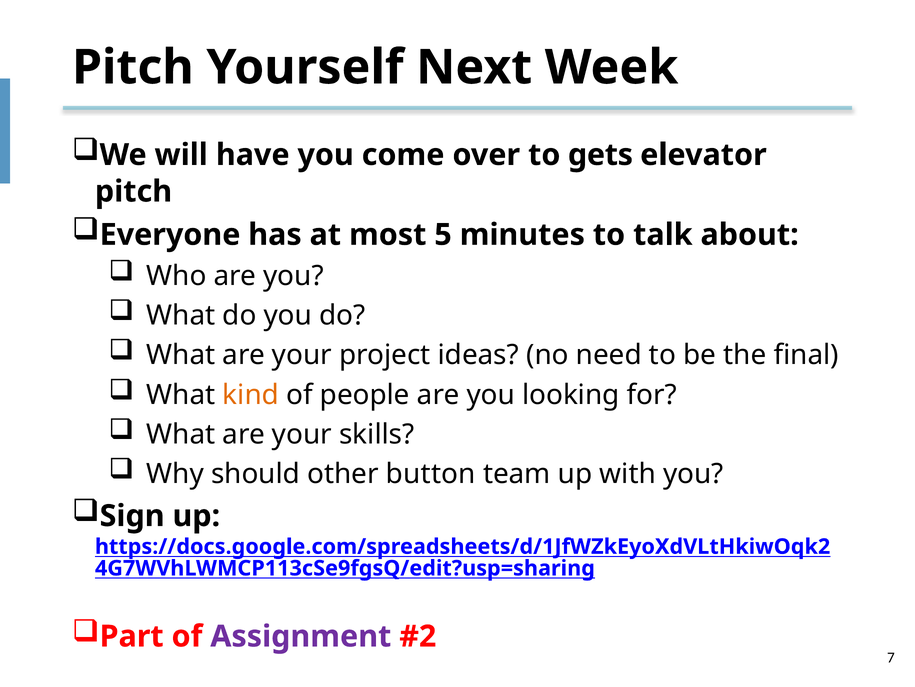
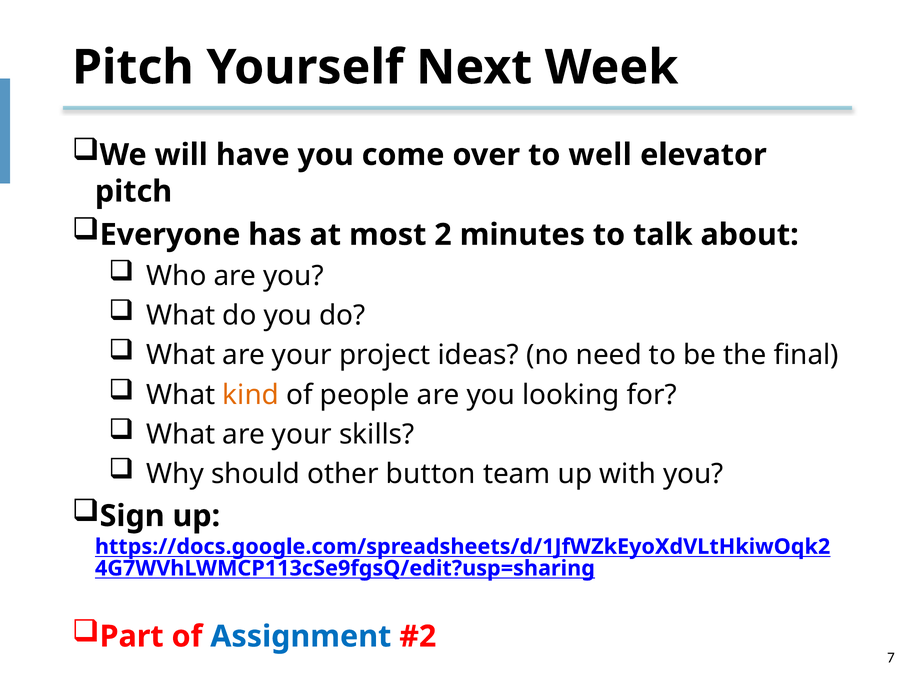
gets: gets -> well
5: 5 -> 2
Assignment colour: purple -> blue
